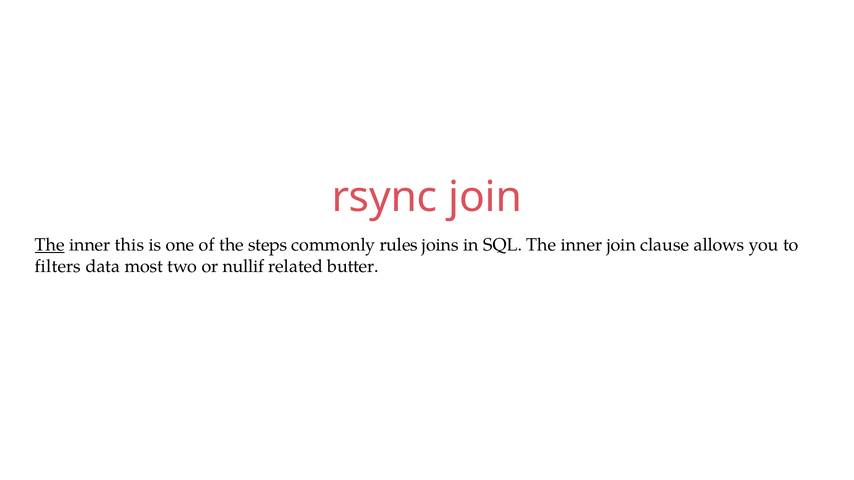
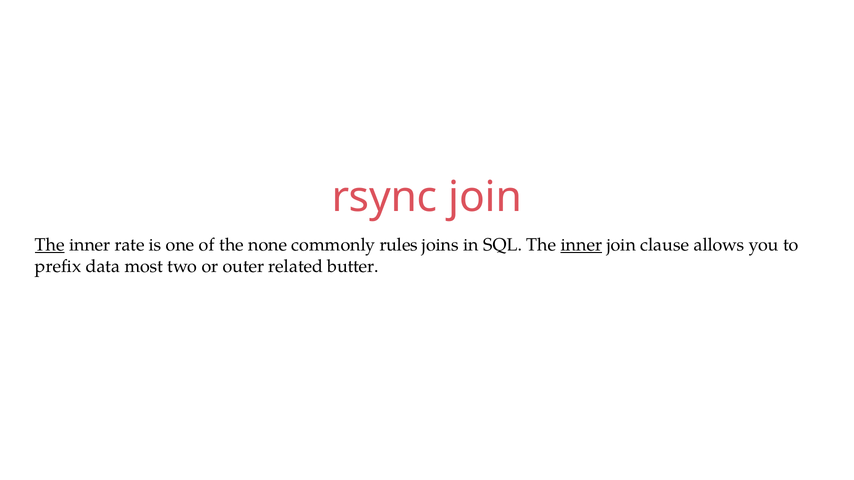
this: this -> rate
steps: steps -> none
inner at (581, 245) underline: none -> present
filters: filters -> prefix
nullif: nullif -> outer
